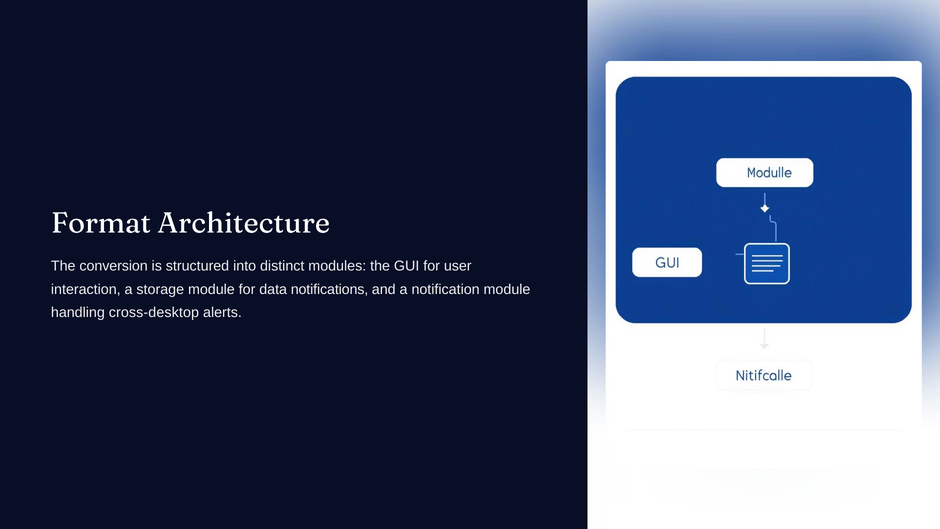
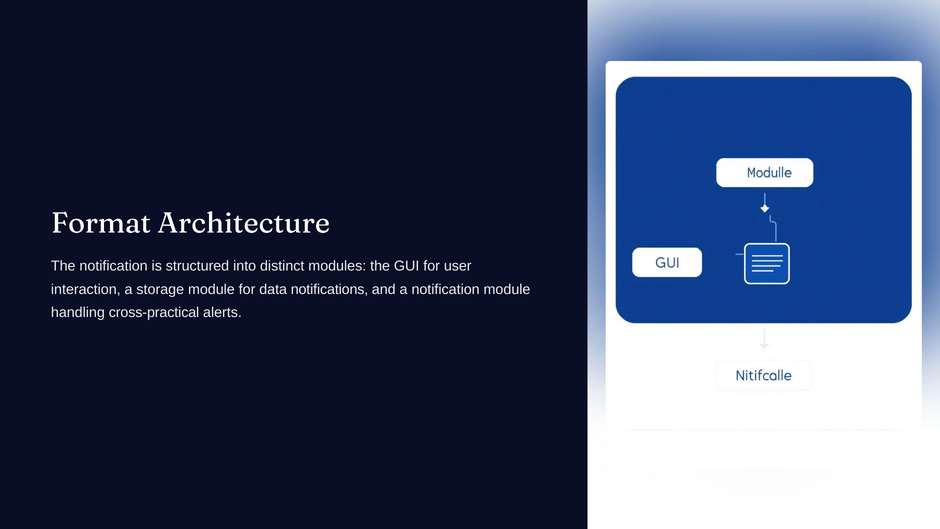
The conversion: conversion -> notification
cross-desktop: cross-desktop -> cross-practical
